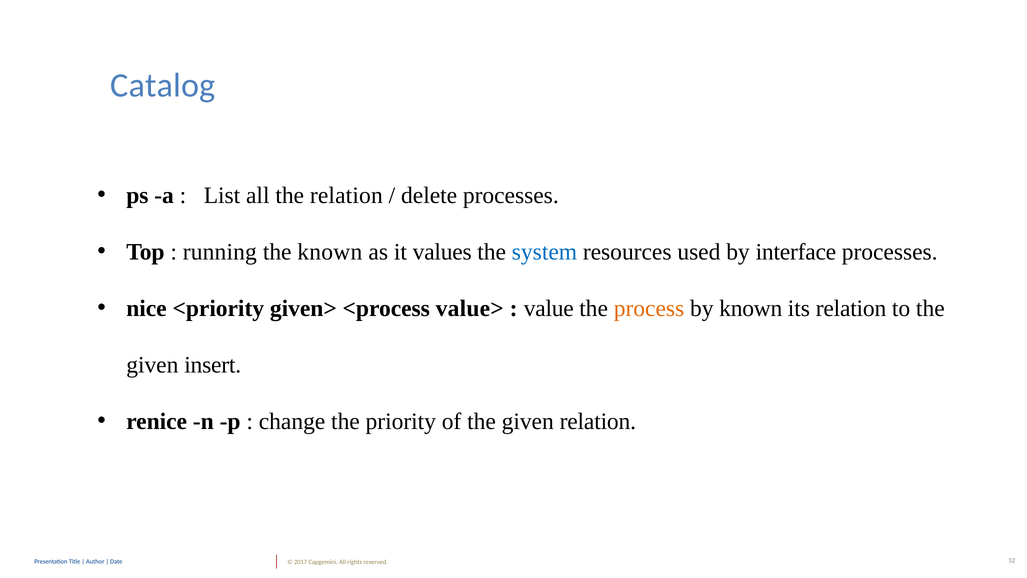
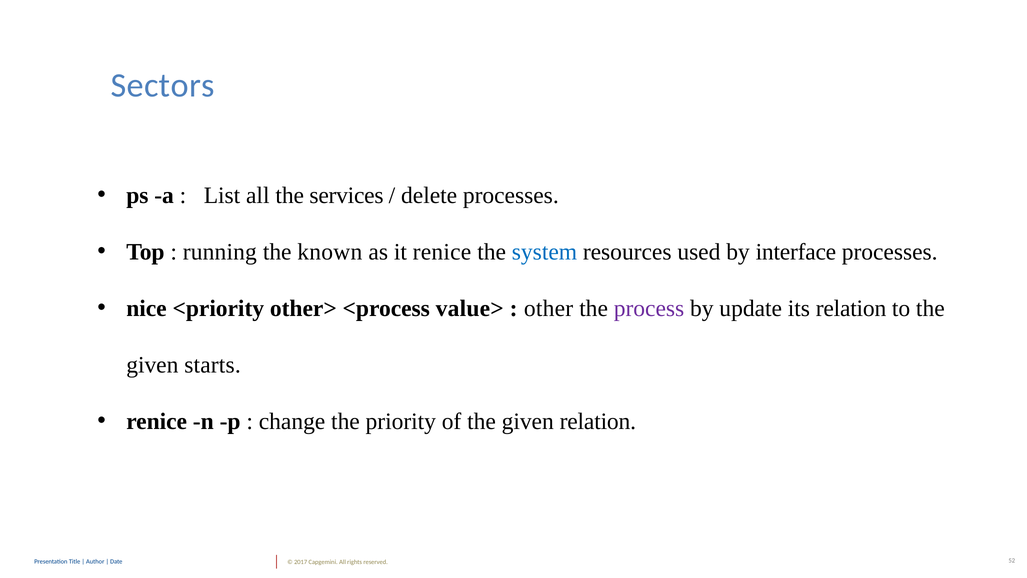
Catalog: Catalog -> Sectors
the relation: relation -> services
it values: values -> renice
given>: given> -> other>
value: value -> other
process colour: orange -> purple
by known: known -> update
insert: insert -> starts
